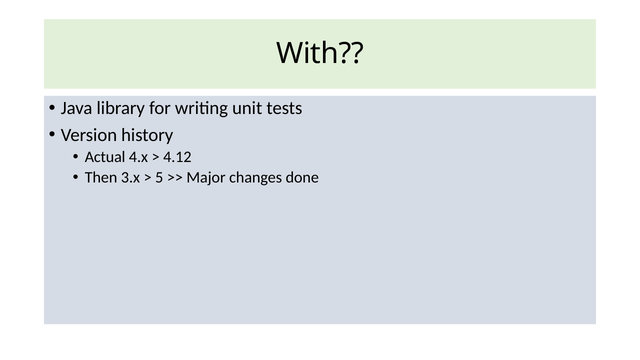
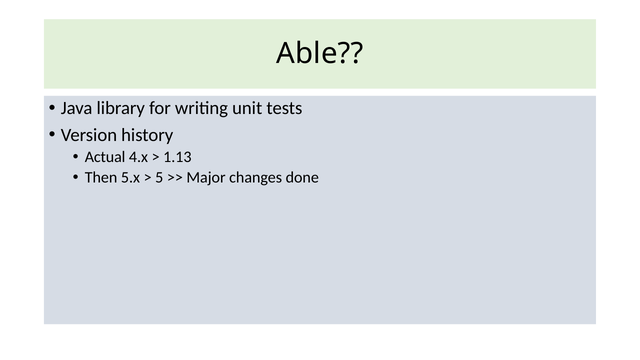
With: With -> Able
4.12: 4.12 -> 1.13
3.x: 3.x -> 5.x
